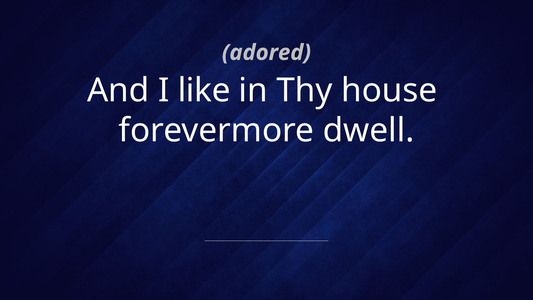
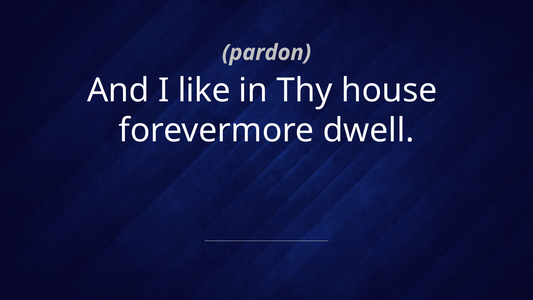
adored: adored -> pardon
